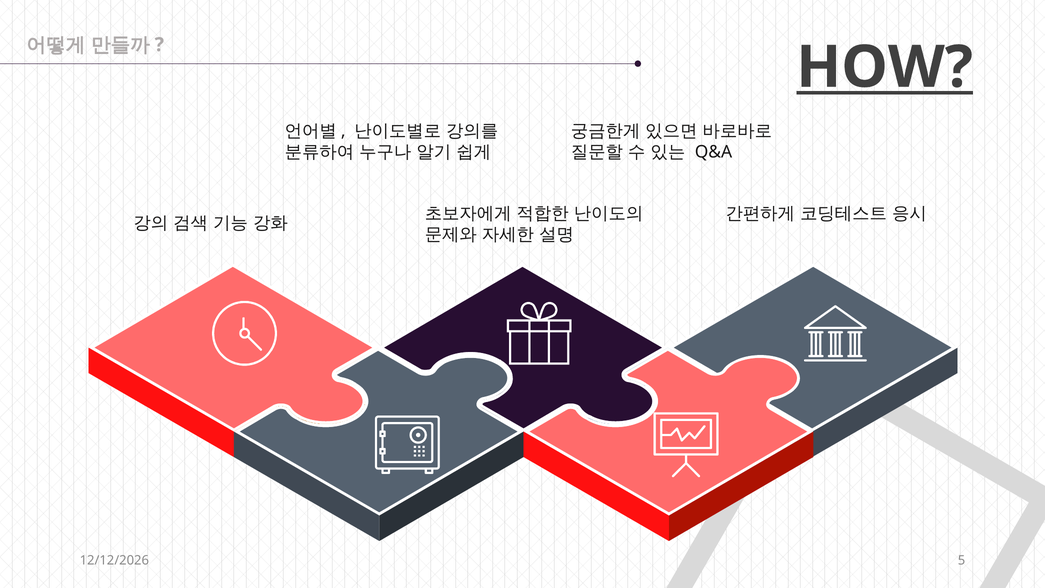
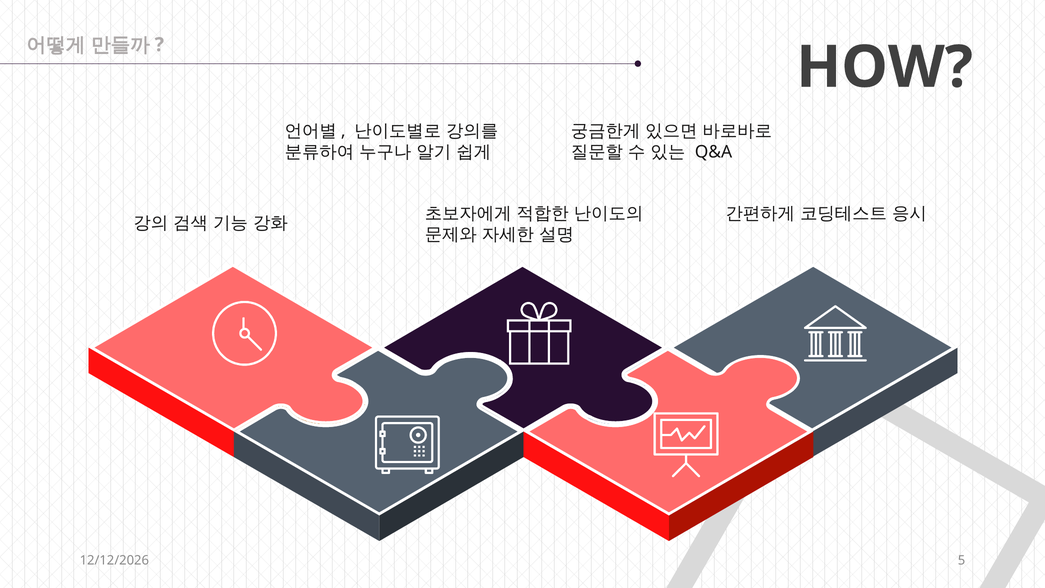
HOW underline: present -> none
